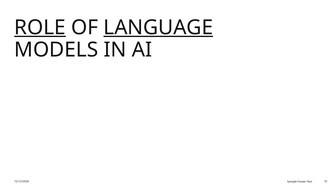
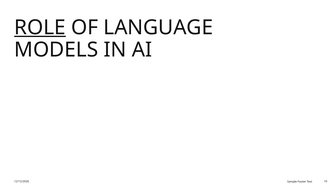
LANGUAGE underline: present -> none
